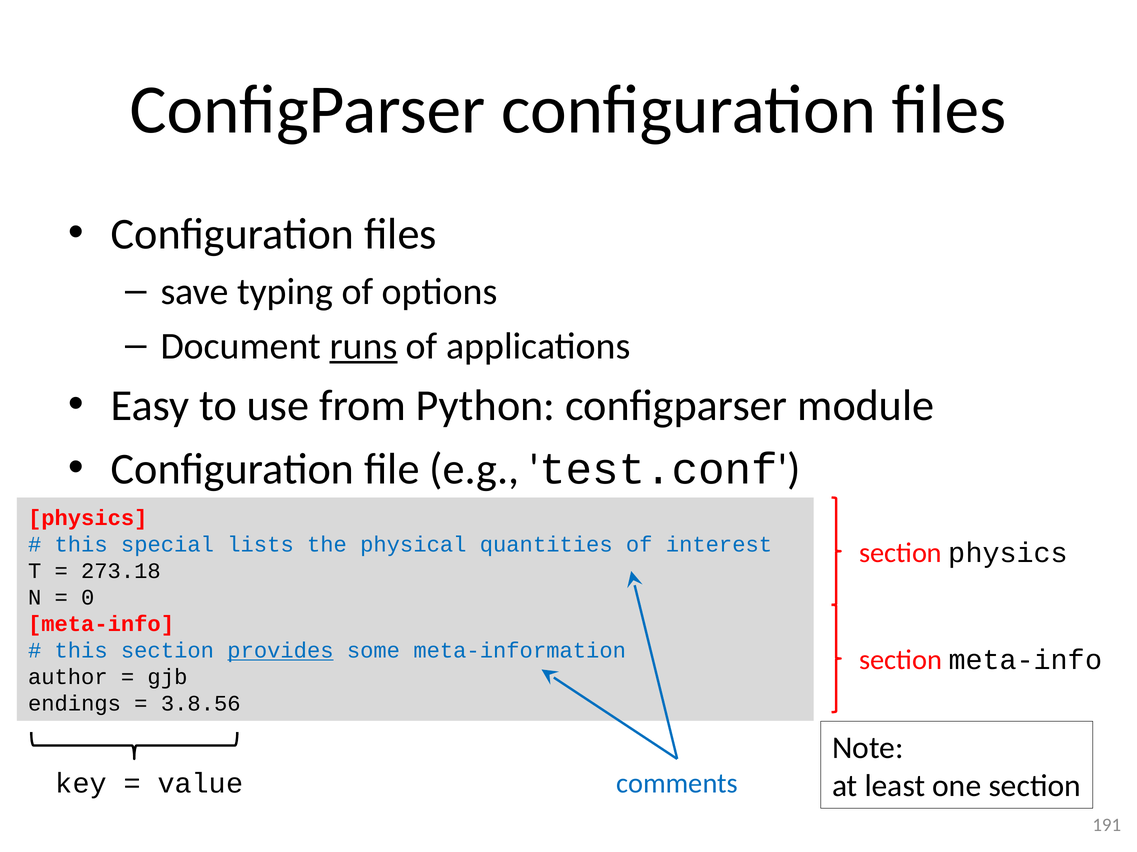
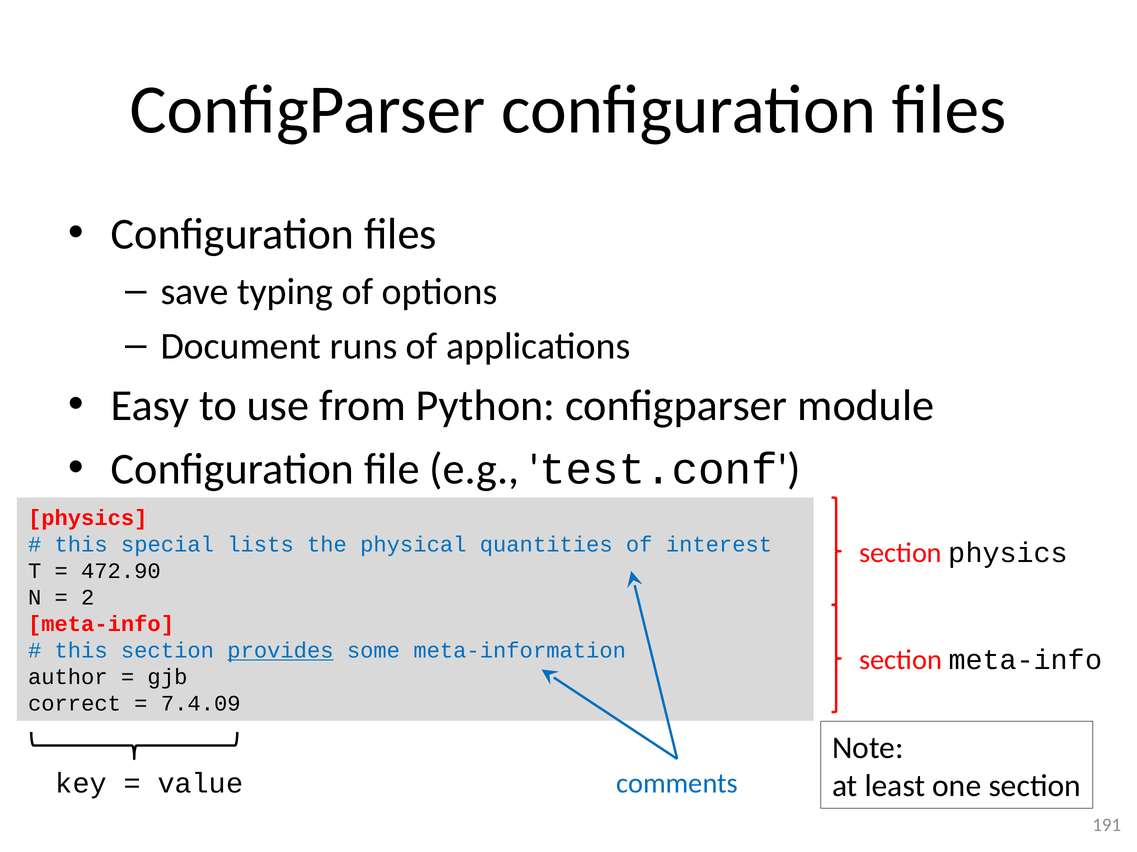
runs underline: present -> none
273.18: 273.18 -> 472.90
0: 0 -> 2
endings: endings -> correct
3.8.56: 3.8.56 -> 7.4.09
